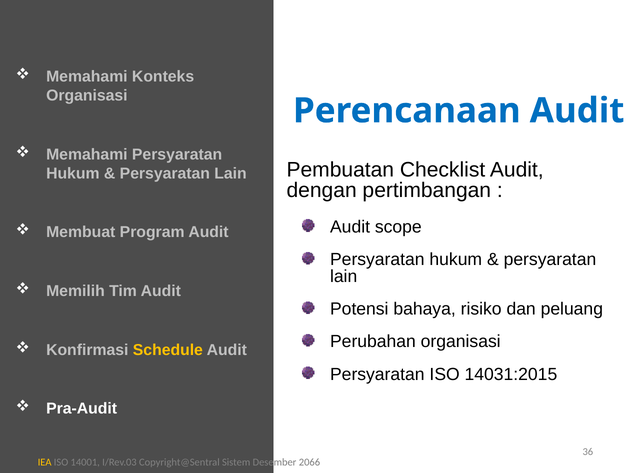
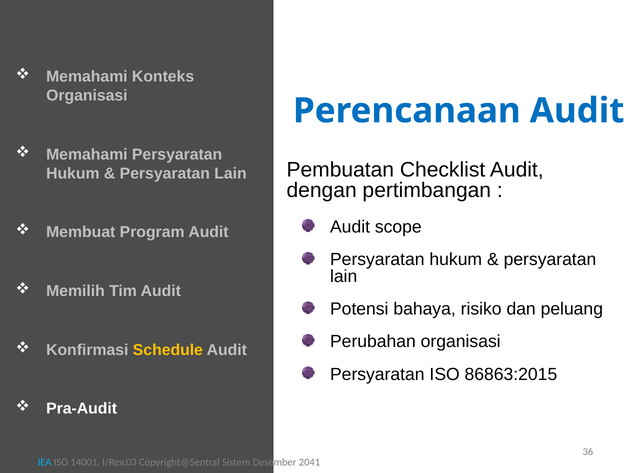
14031:2015: 14031:2015 -> 86863:2015
IEA colour: yellow -> light blue
2066: 2066 -> 2041
